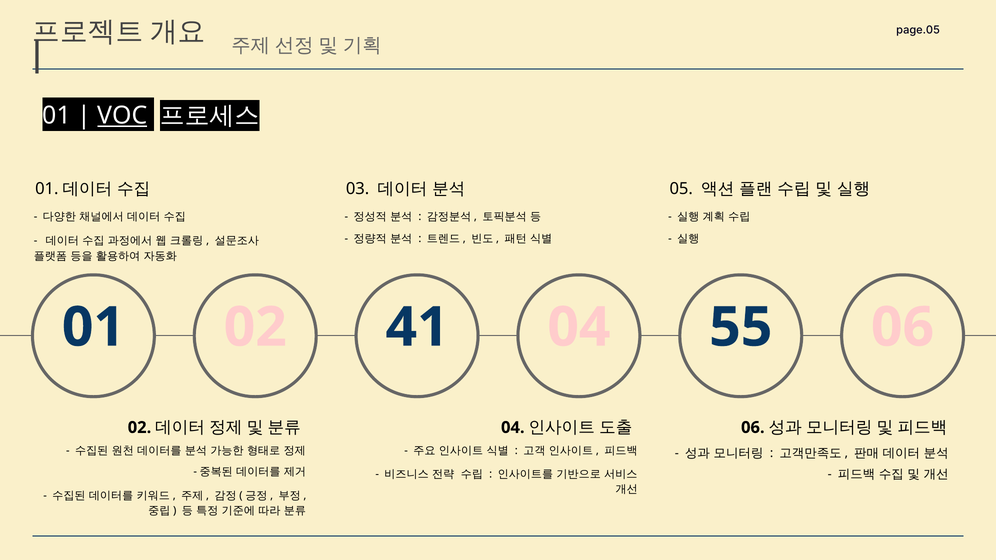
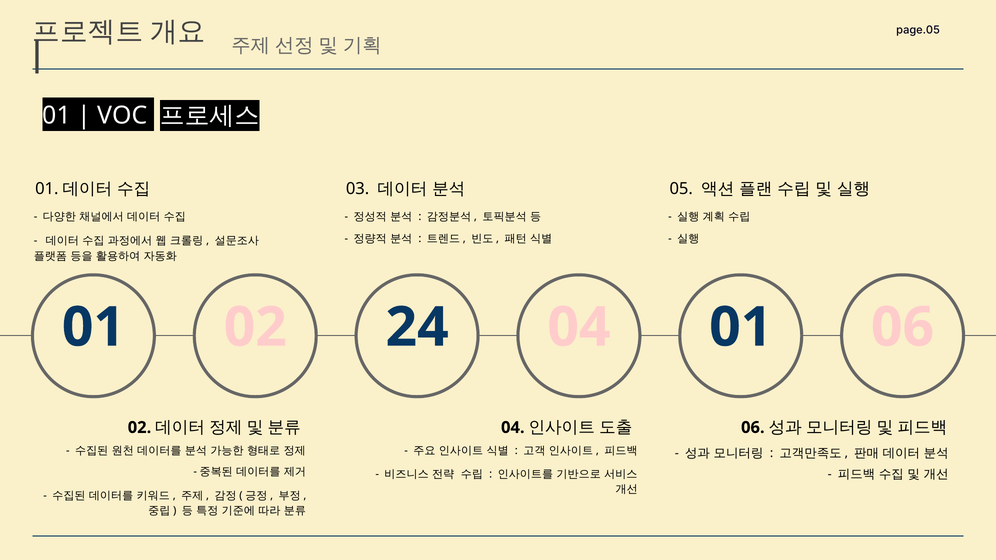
VOC underline: present -> none
41: 41 -> 24
04 55: 55 -> 01
